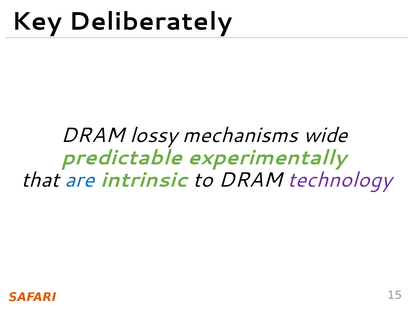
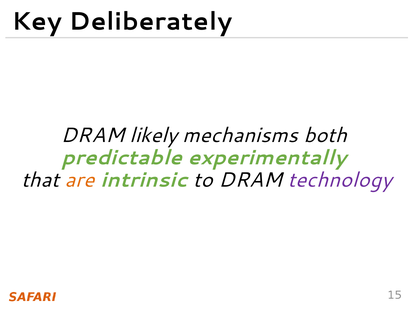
lossy: lossy -> likely
wide: wide -> both
are colour: blue -> orange
